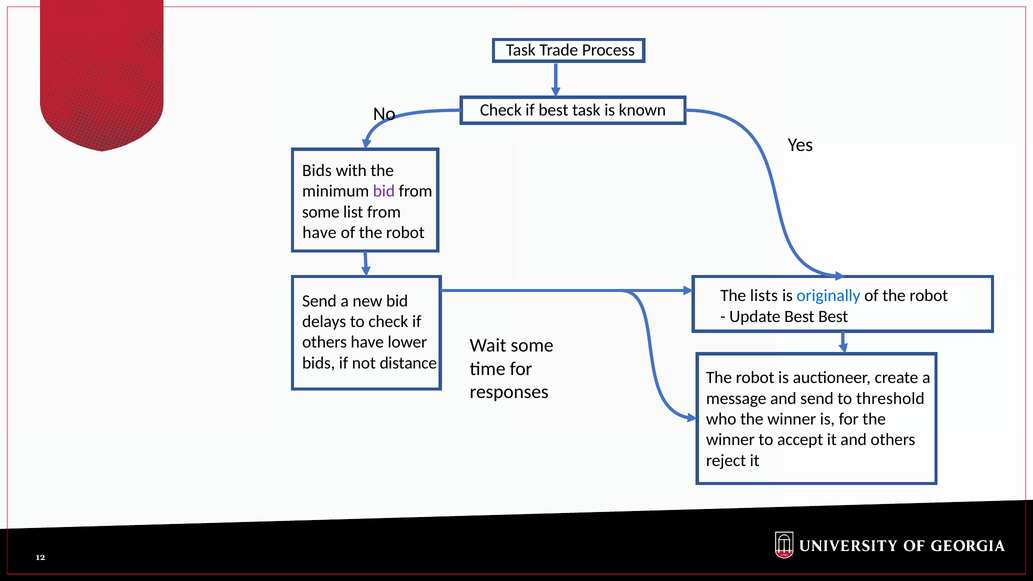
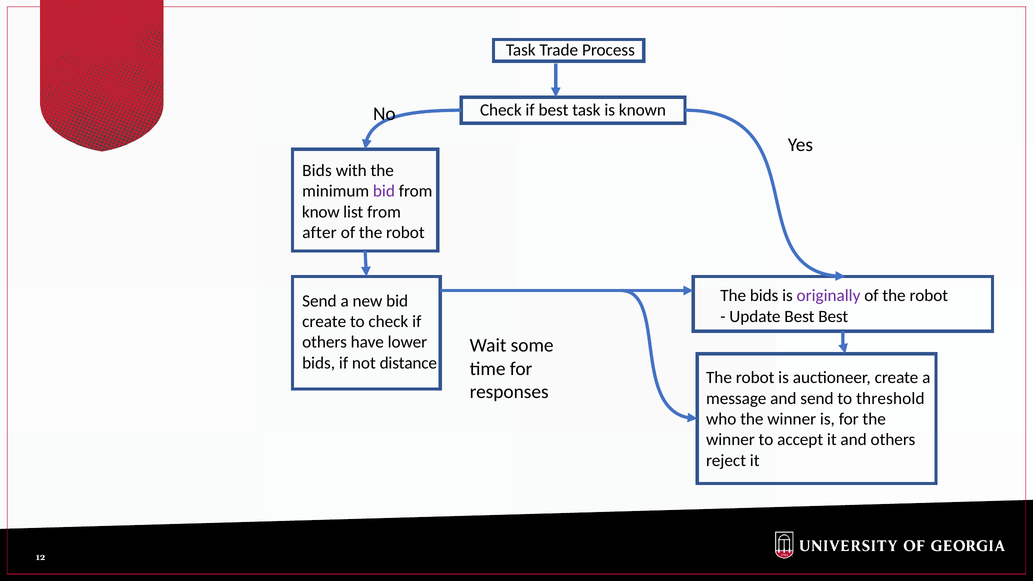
some at (321, 212): some -> know
have at (319, 233): have -> after
The lists: lists -> bids
originally colour: blue -> purple
delays at (324, 322): delays -> create
